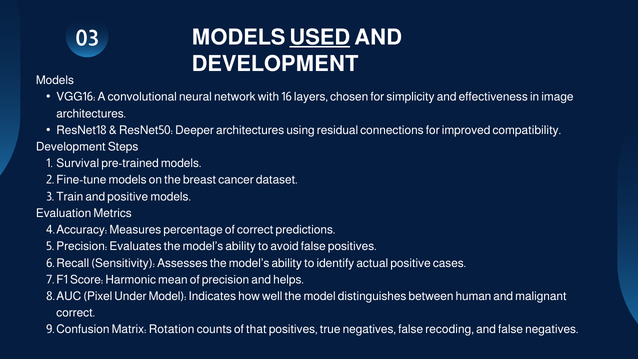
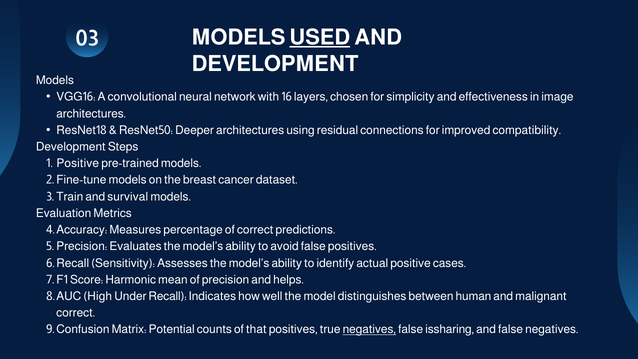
Survival at (78, 163): Survival -> Positive
and positive: positive -> survival
Pixel: Pixel -> High
Under Model: Model -> Recall
Rotation: Rotation -> Potential
negatives at (369, 329) underline: none -> present
recoding: recoding -> issharing
